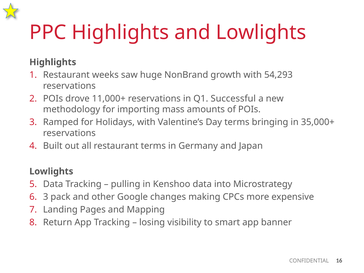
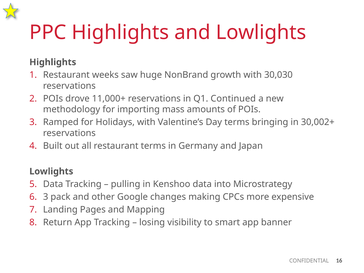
54,293: 54,293 -> 30,030
Successful: Successful -> Continued
35,000+: 35,000+ -> 30,002+
